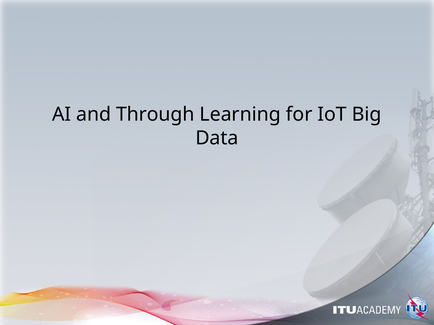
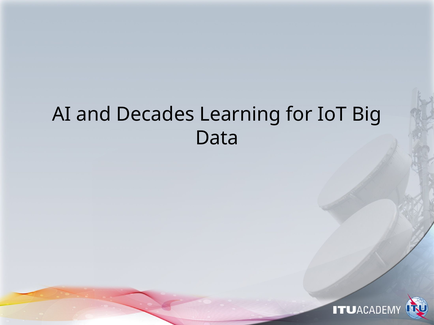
Through: Through -> Decades
